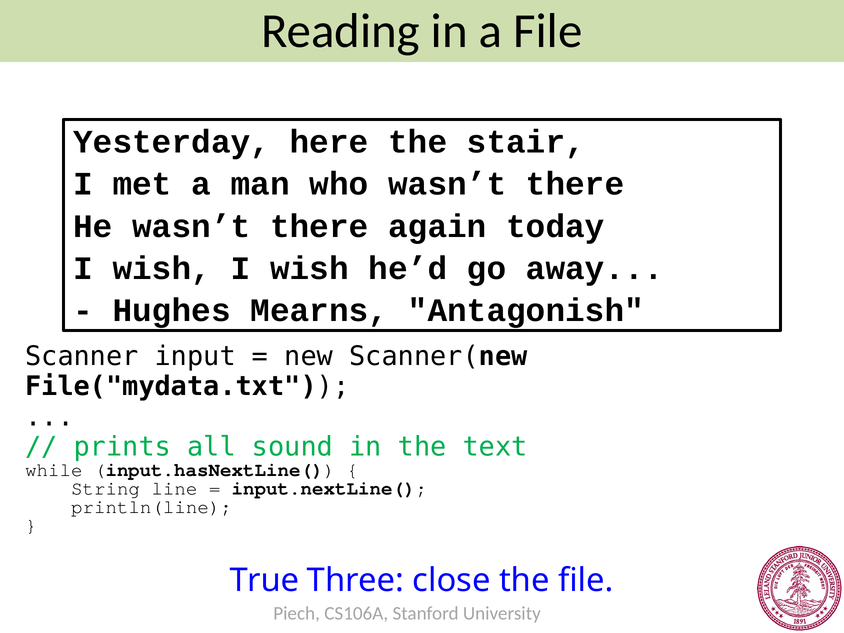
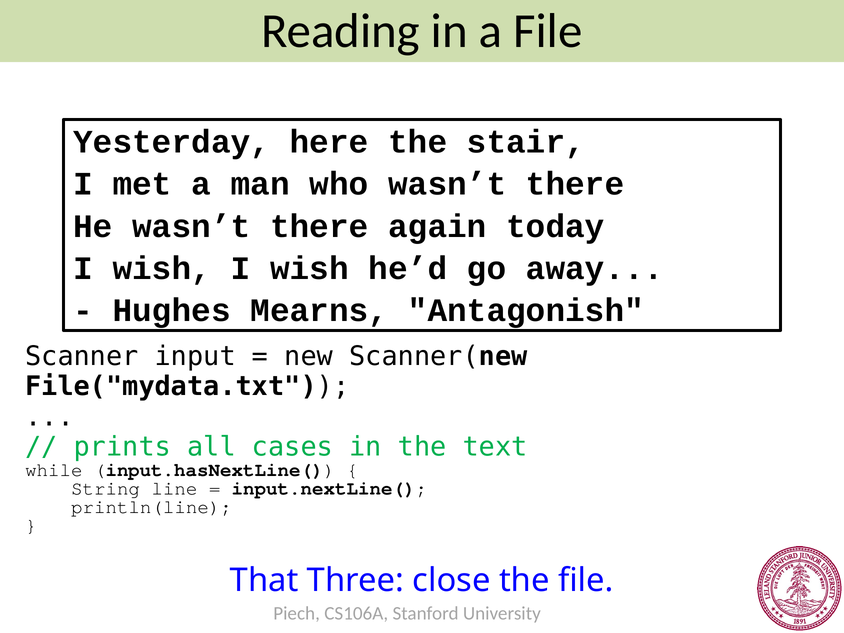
sound: sound -> cases
True: True -> That
